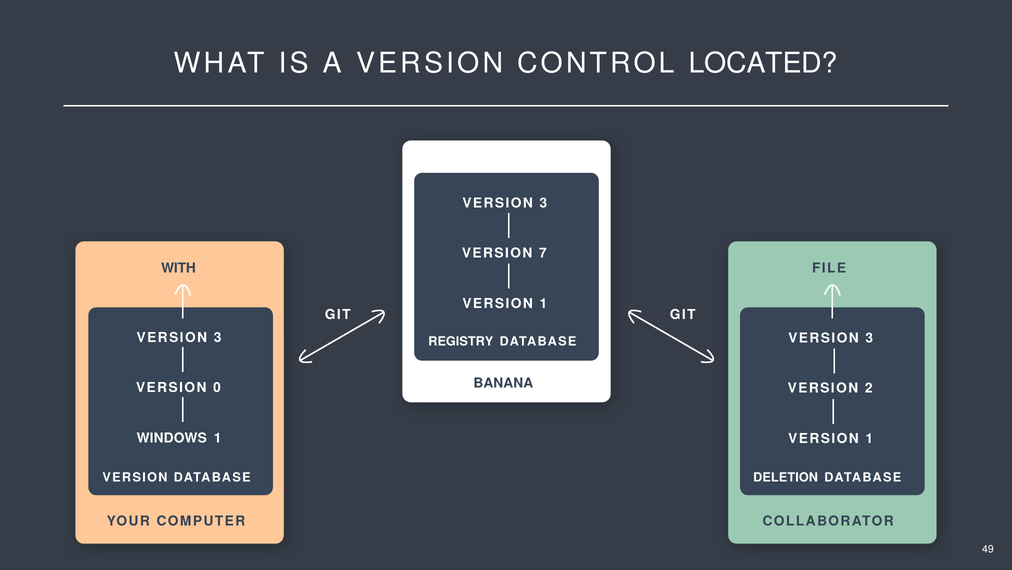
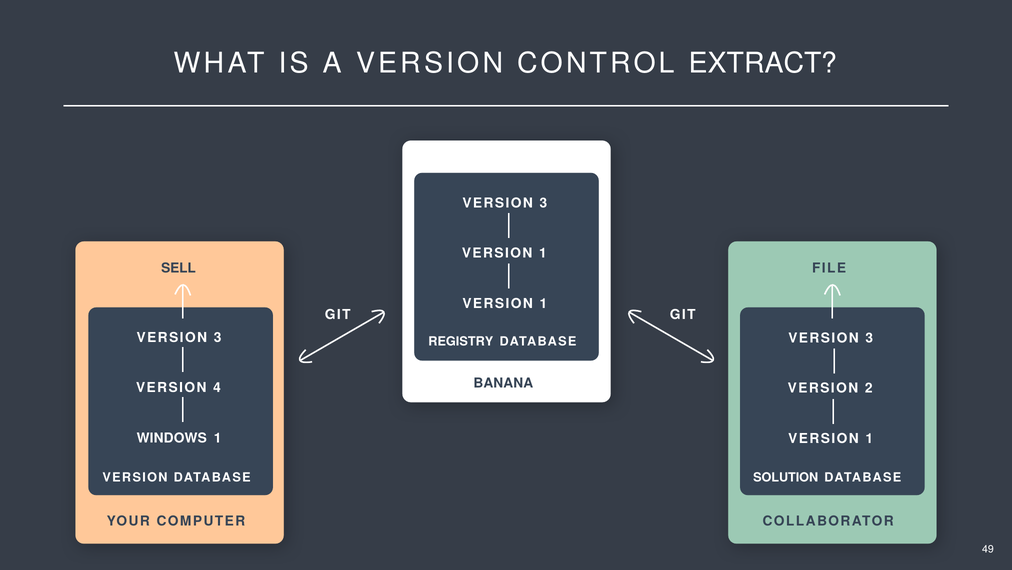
LOCATED: LOCATED -> EXTRACT
7 at (543, 253): 7 -> 1
WITH: WITH -> SELL
0: 0 -> 4
DELETION: DELETION -> SOLUTION
